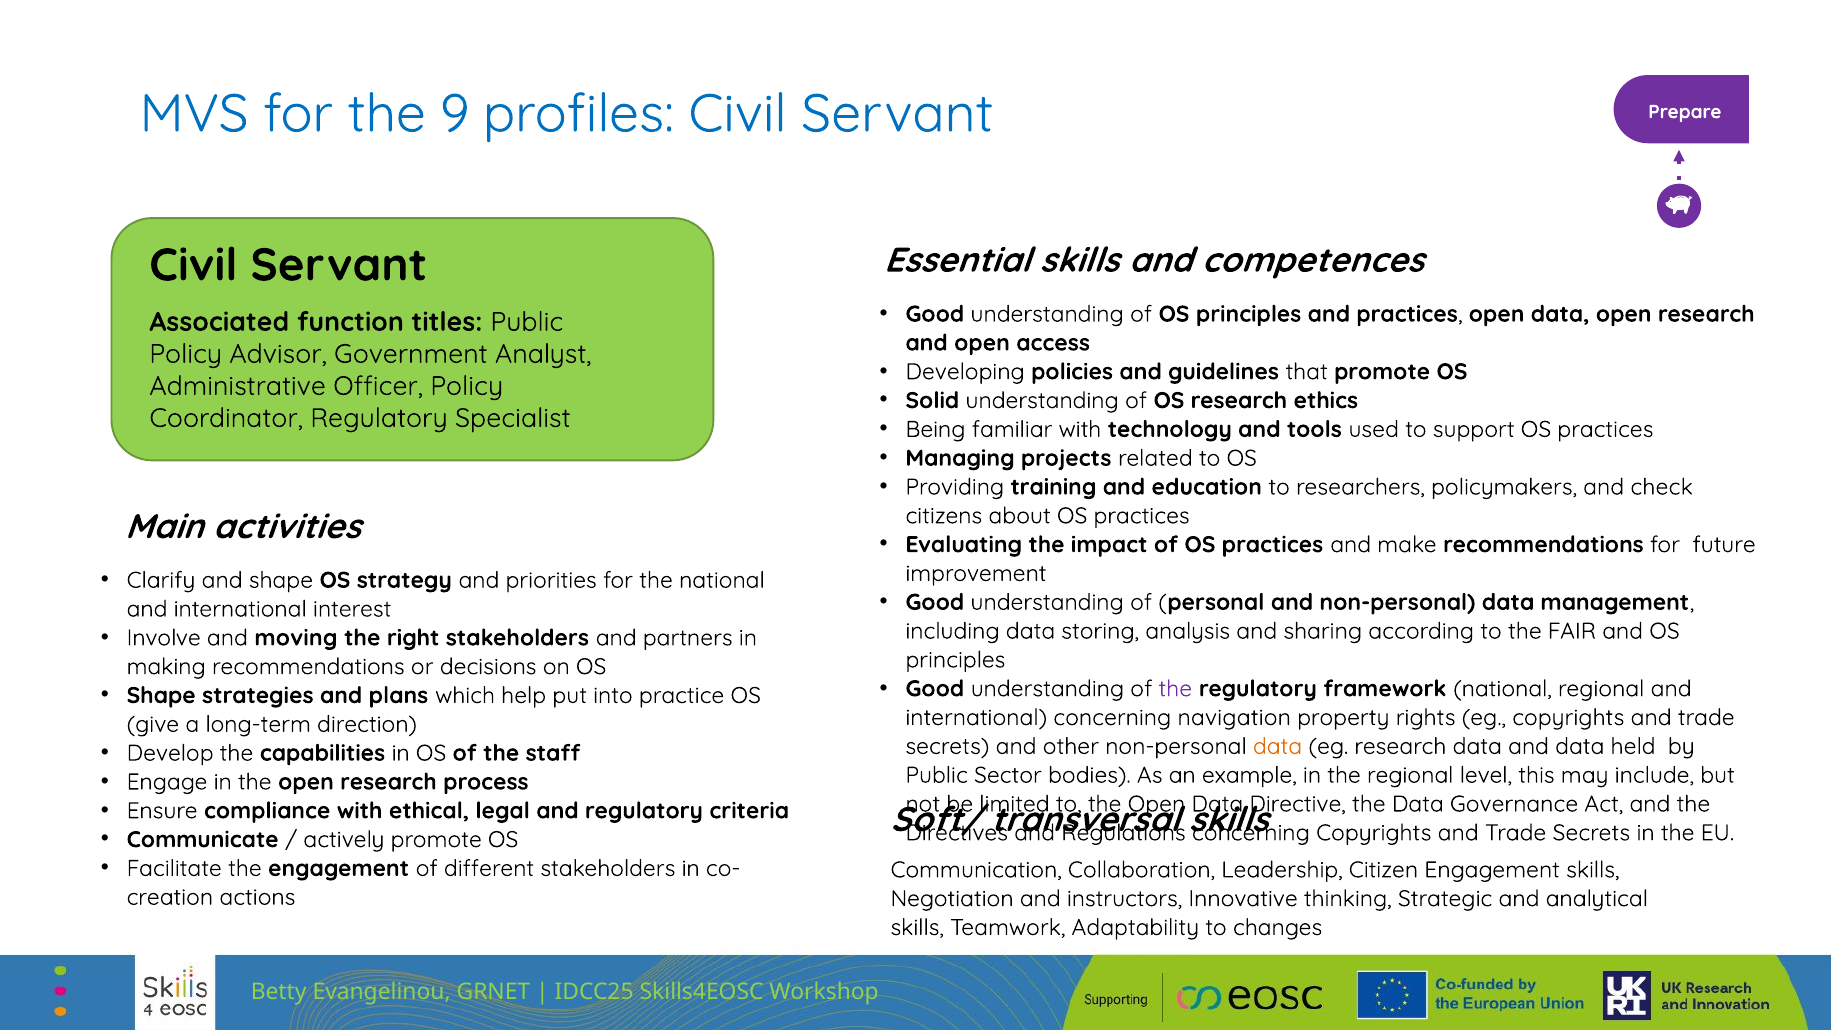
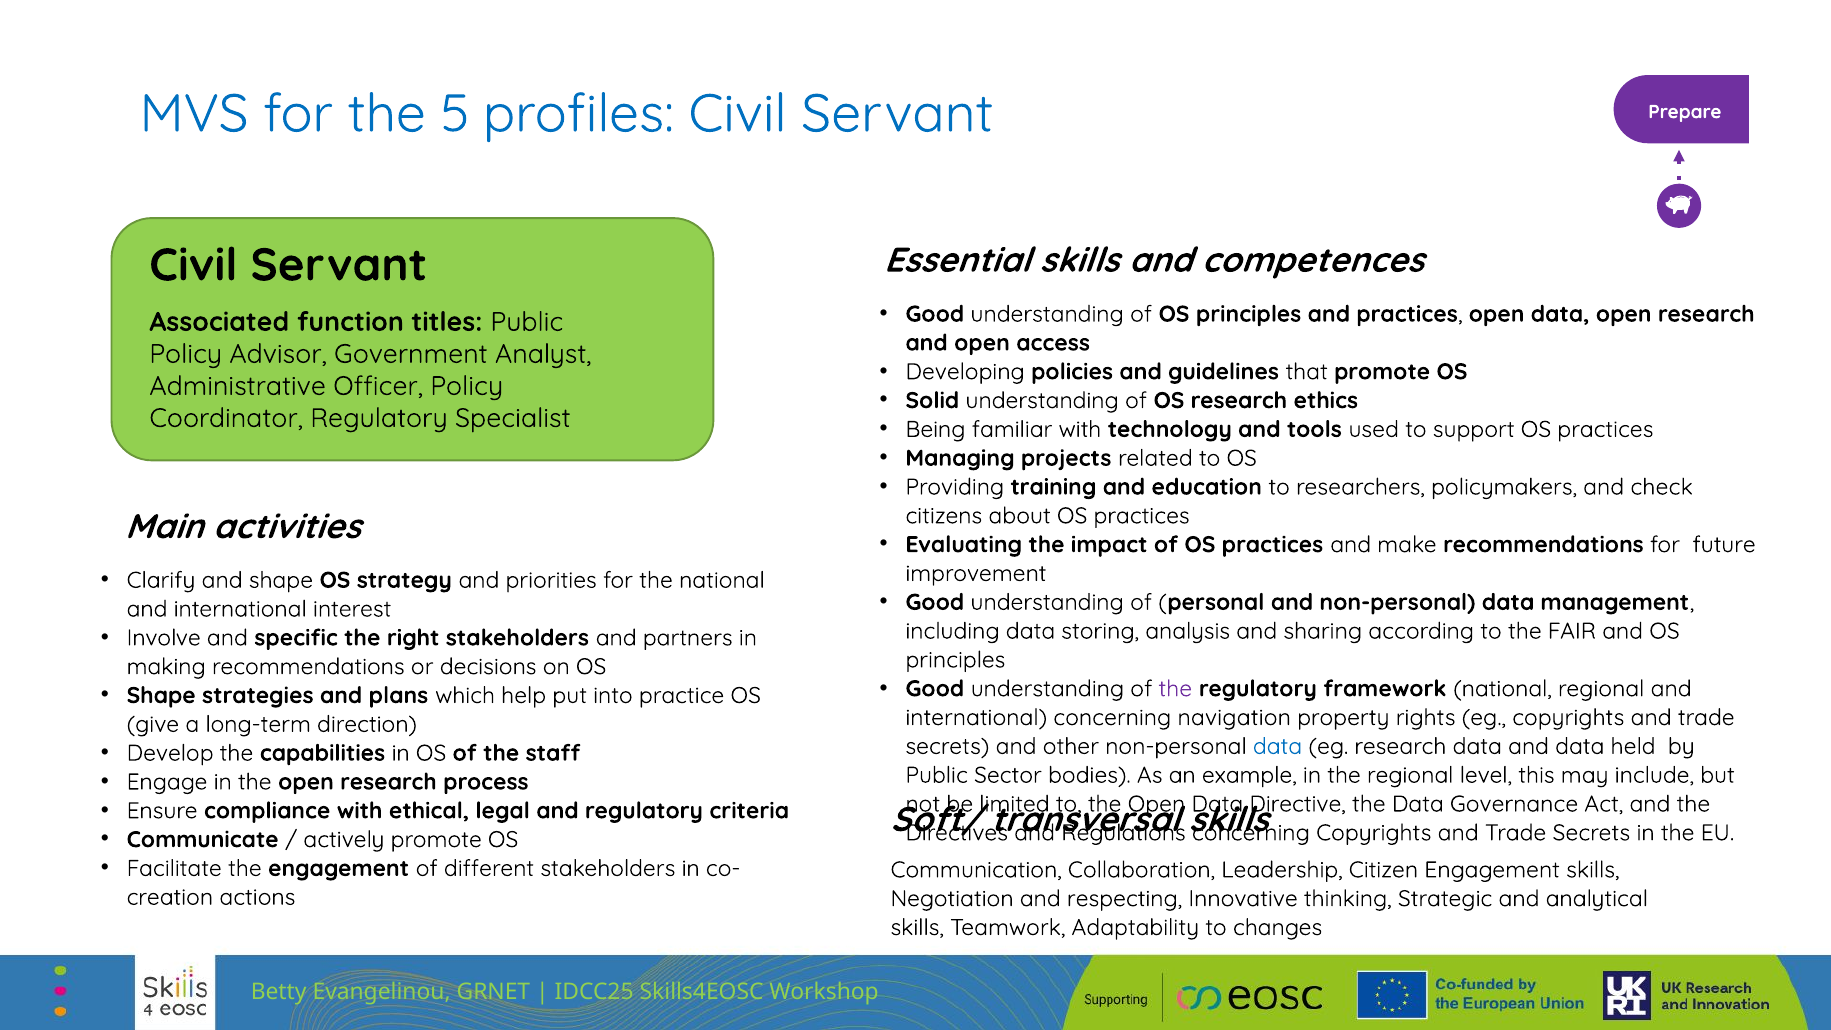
9: 9 -> 5
moving: moving -> specific
data at (1277, 746) colour: orange -> blue
instructors: instructors -> respecting
